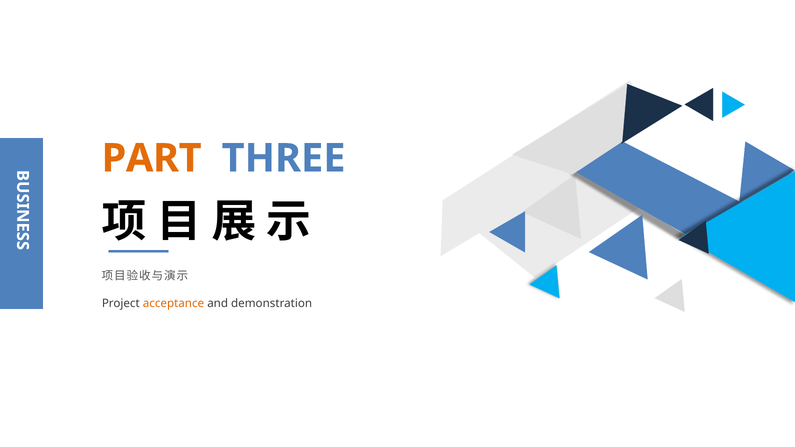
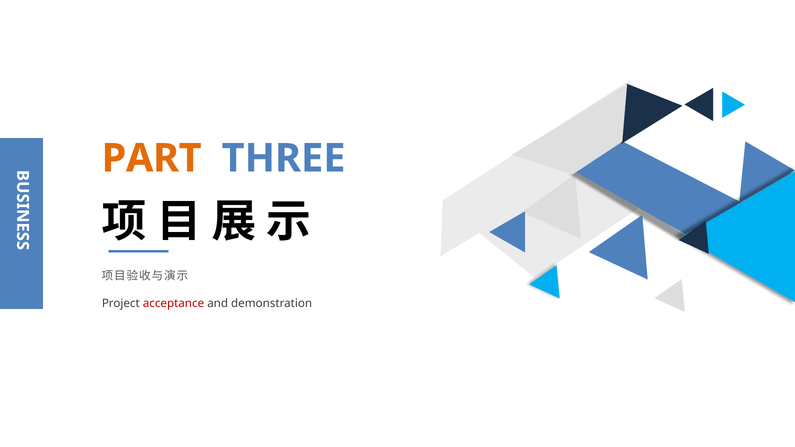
acceptance colour: orange -> red
